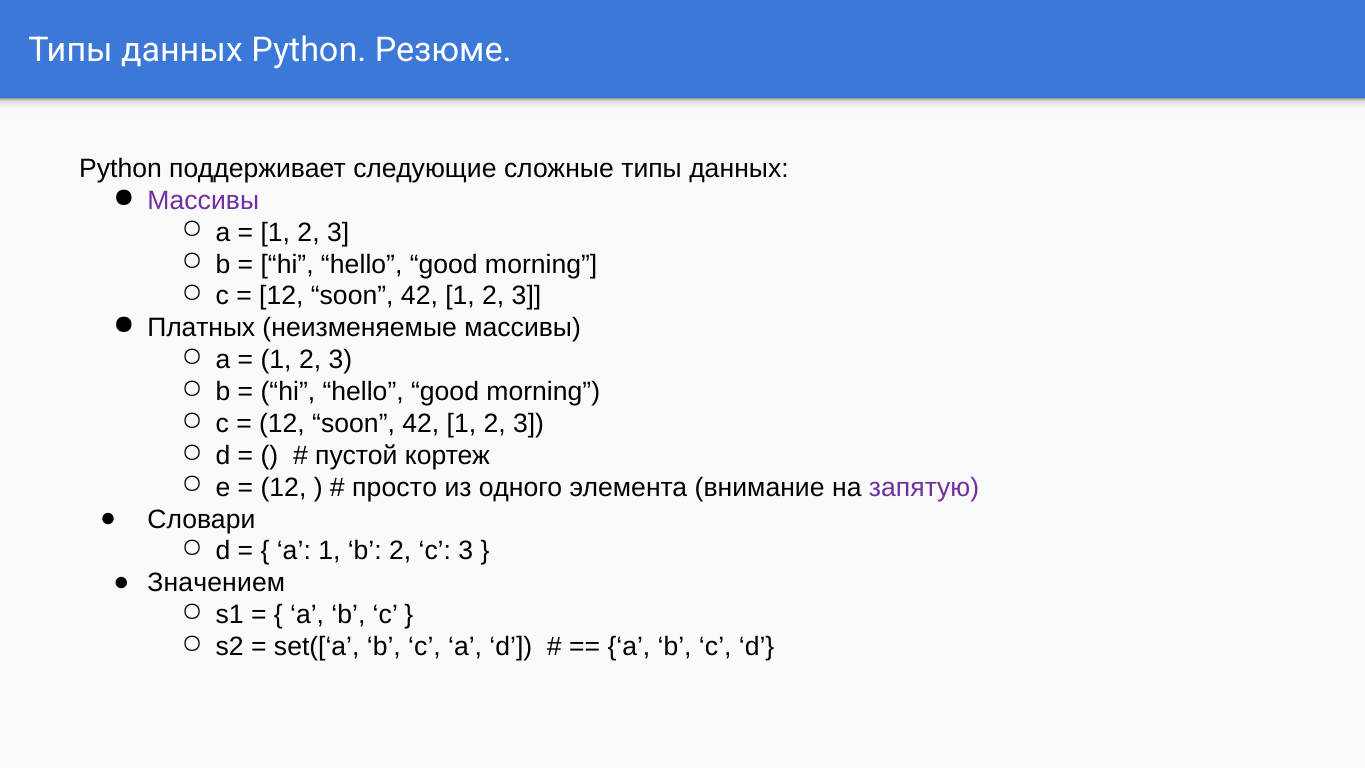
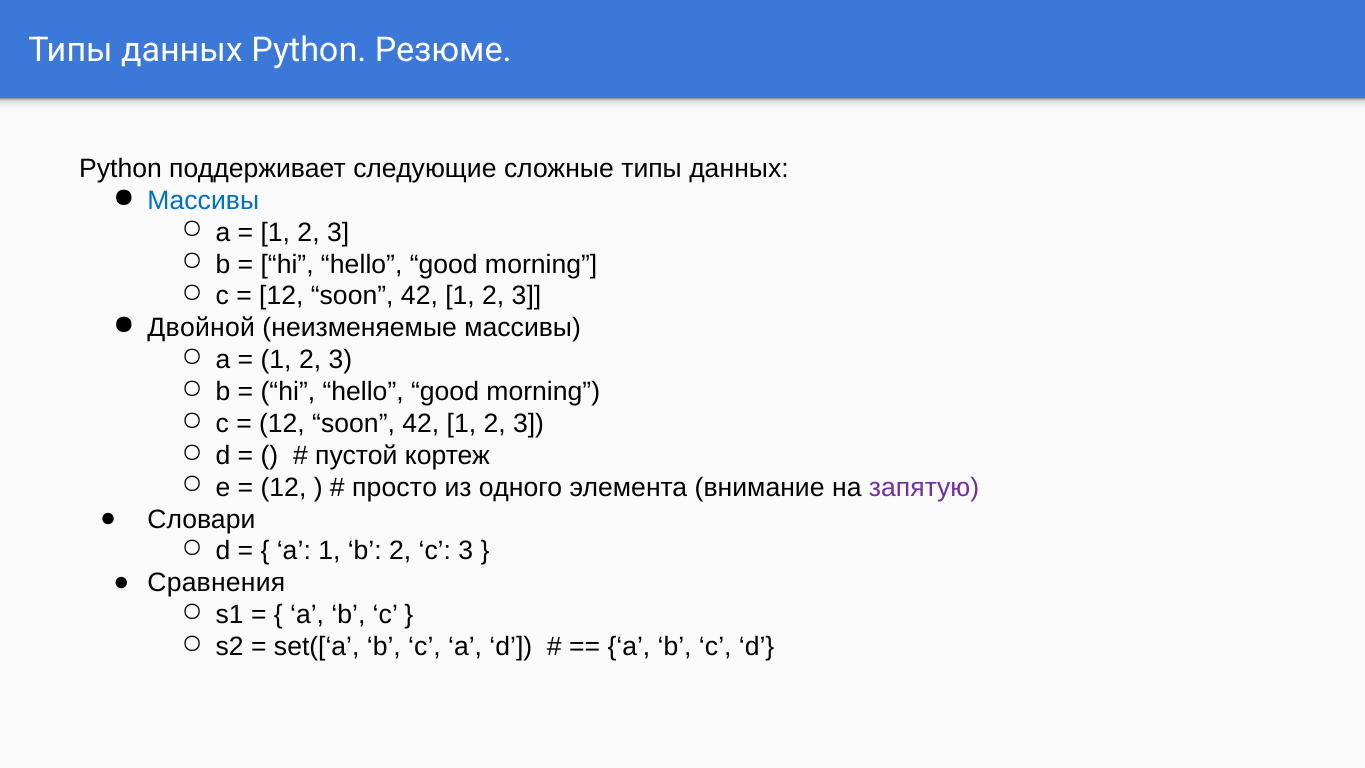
Массивы at (203, 201) colour: purple -> blue
Платных: Платных -> Двойной
Значением: Значением -> Сравнения
